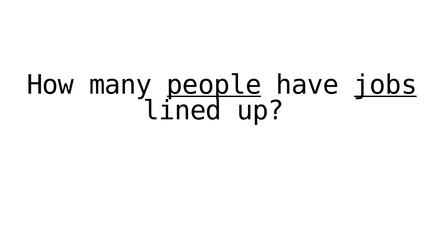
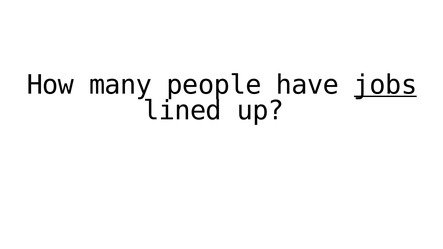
people underline: present -> none
